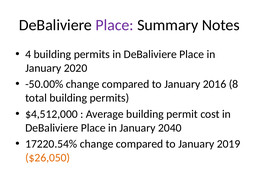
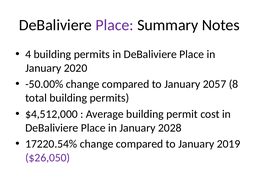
2016: 2016 -> 2057
2040: 2040 -> 2028
$26,050 colour: orange -> purple
